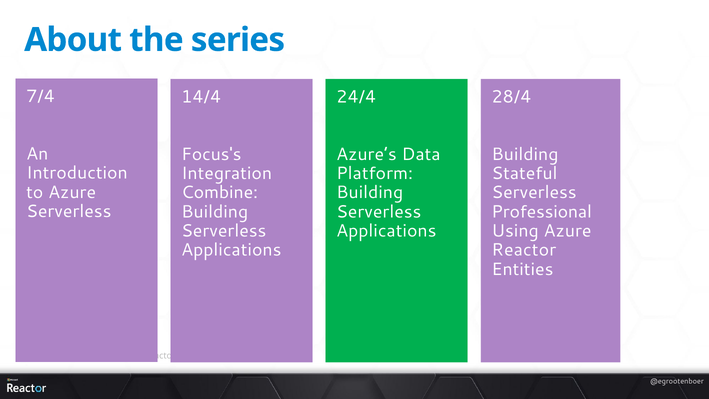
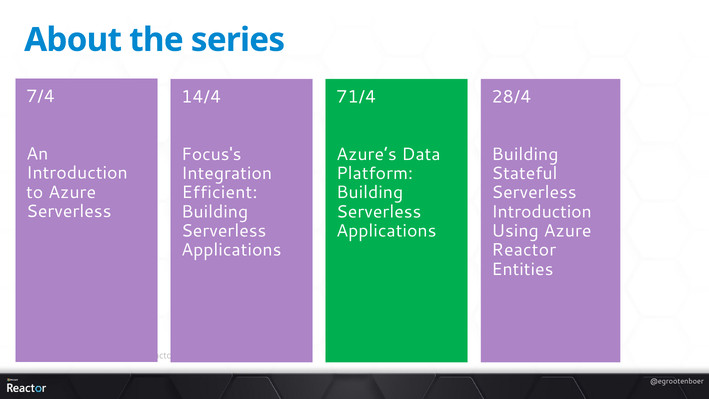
24/4: 24/4 -> 71/4
Combine: Combine -> Efficient
Professional at (542, 212): Professional -> Introduction
